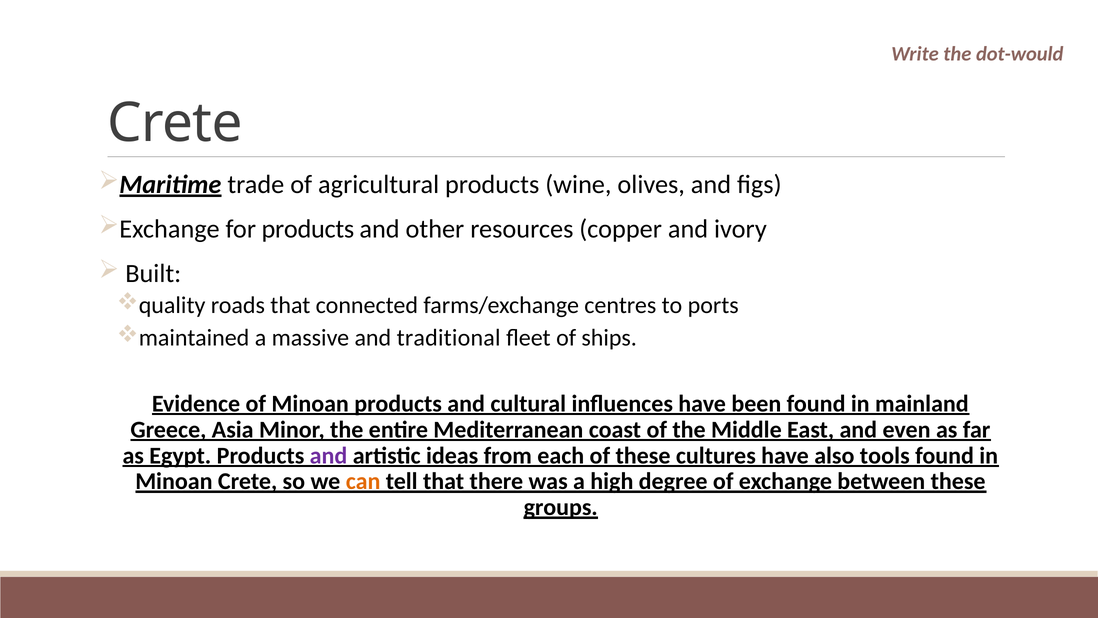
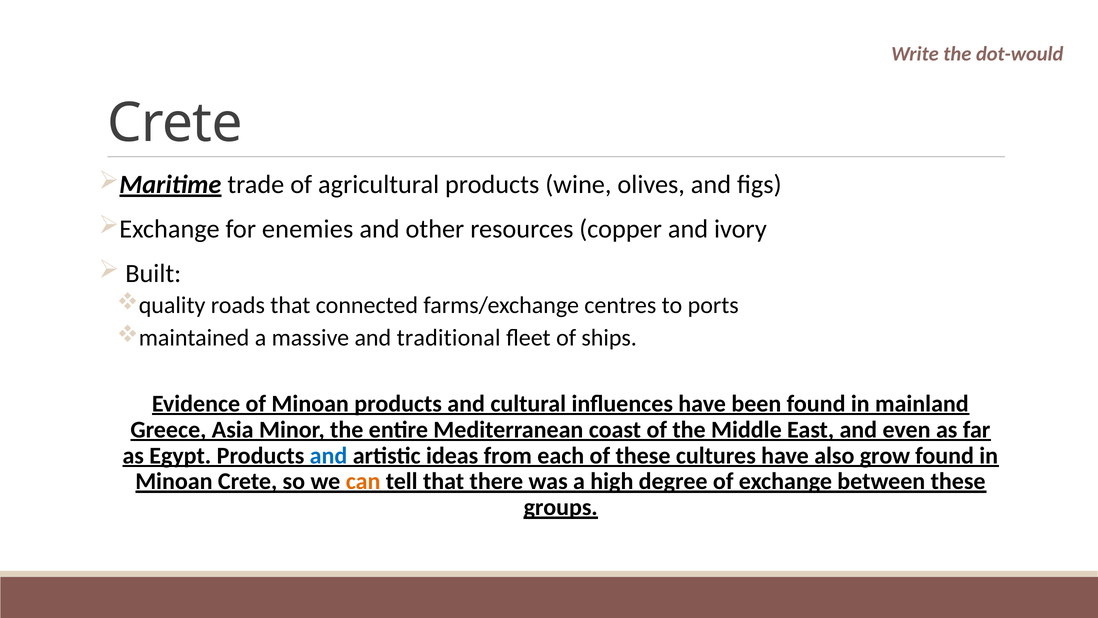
for products: products -> enemies
and at (329, 455) colour: purple -> blue
tools: tools -> grow
